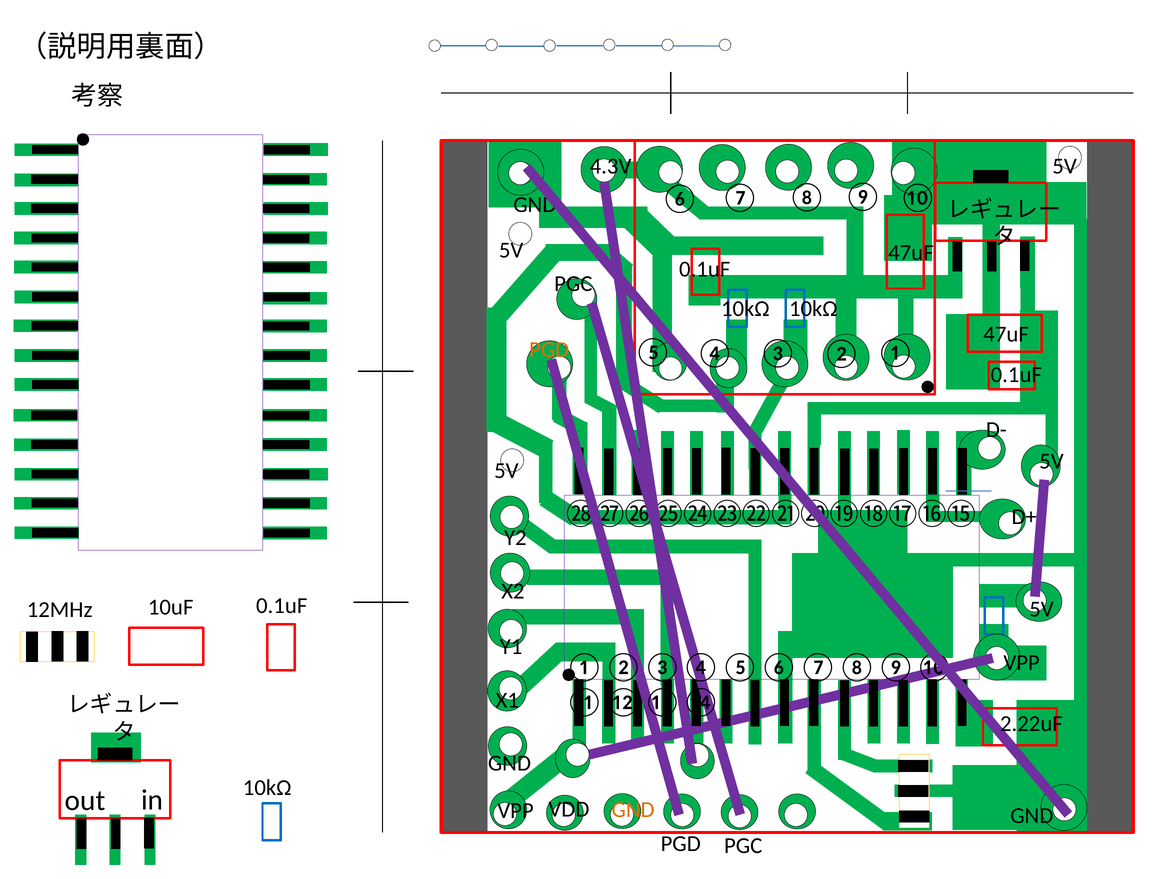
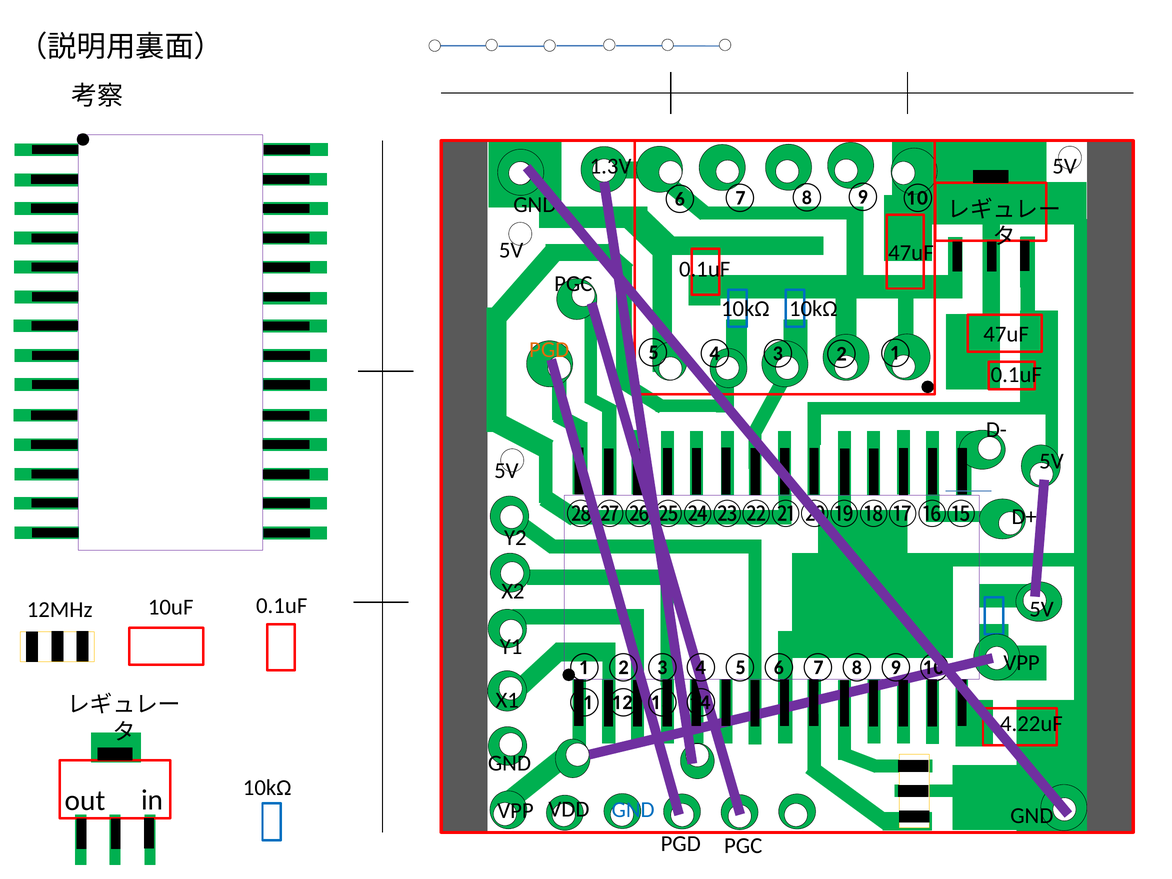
4.3V: 4.3V -> 1.3V
2.22uF: 2.22uF -> 4.22uF
GND at (633, 810) colour: orange -> blue
